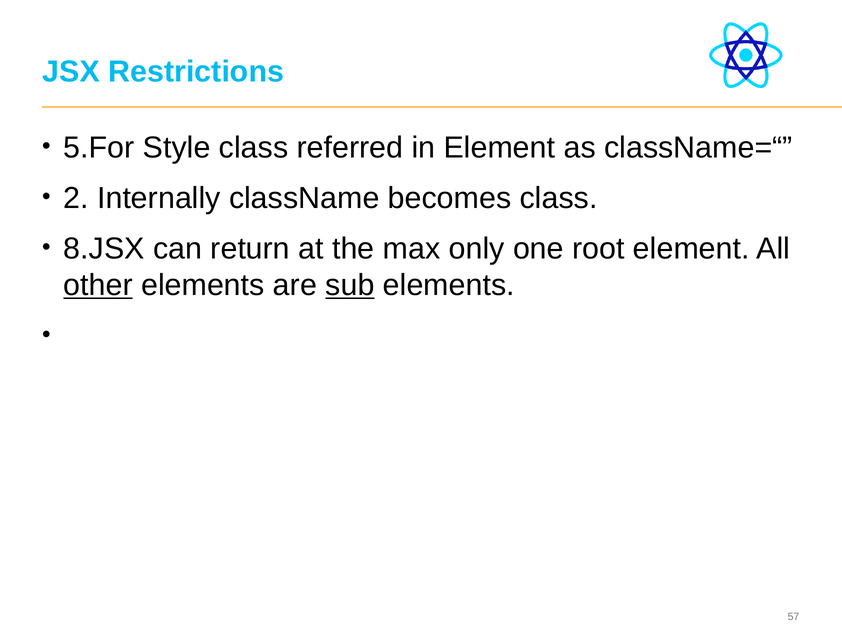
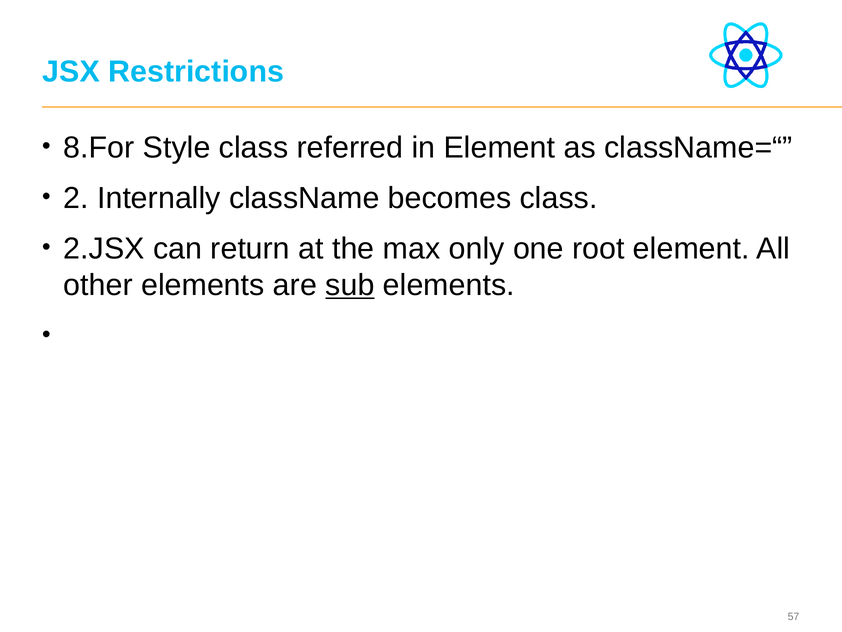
5.For: 5.For -> 8.For
8.JSX: 8.JSX -> 2.JSX
other underline: present -> none
